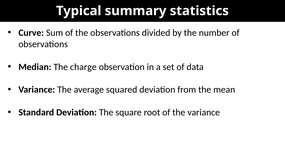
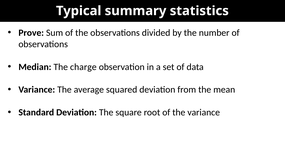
Curve: Curve -> Prove
